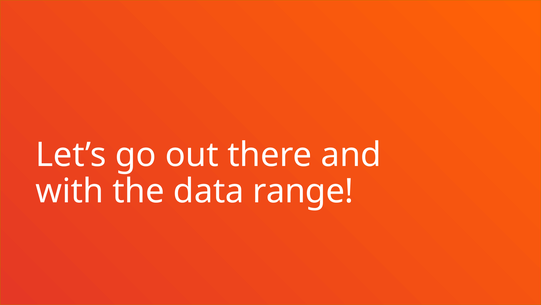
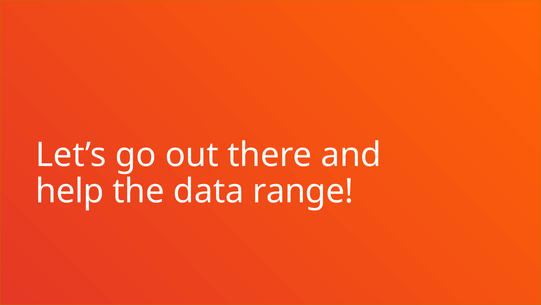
with: with -> help
